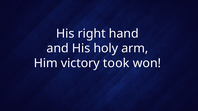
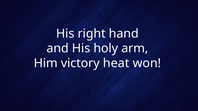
took: took -> heat
